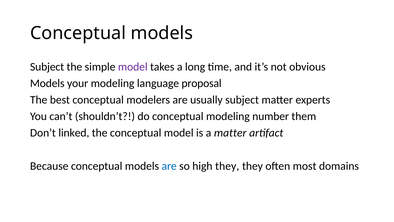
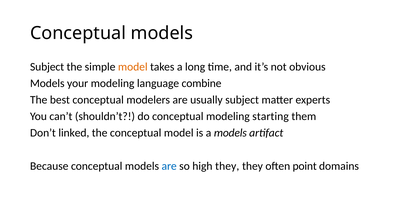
model at (133, 67) colour: purple -> orange
proposal: proposal -> combine
number: number -> starting
a matter: matter -> models
most: most -> point
